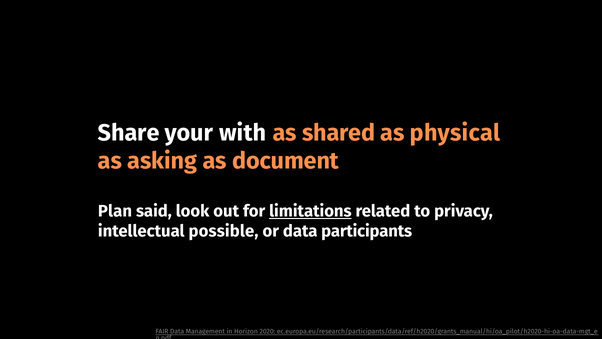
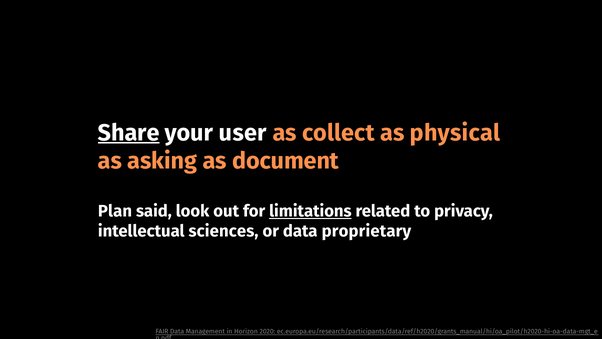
Share underline: none -> present
with: with -> user
shared: shared -> collect
possible: possible -> sciences
participants: participants -> proprietary
